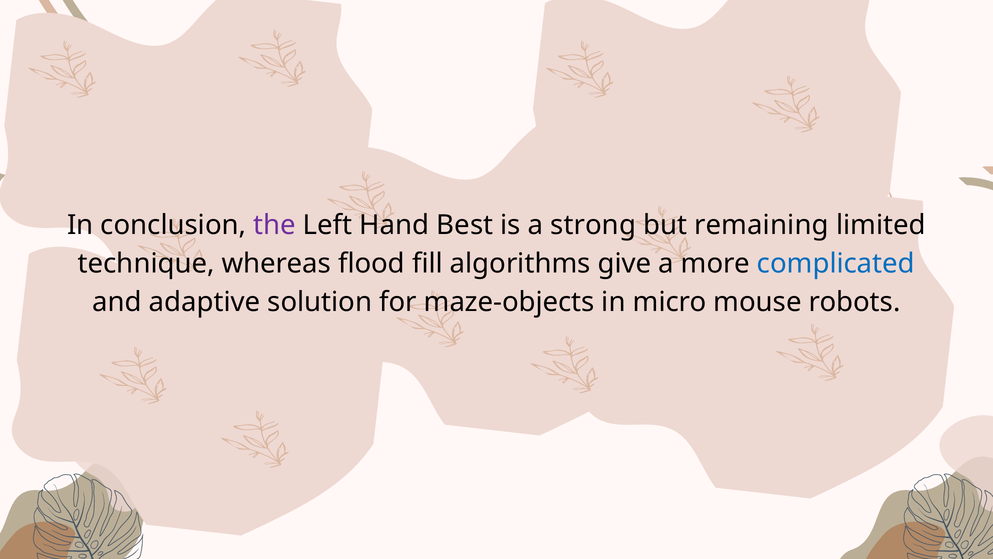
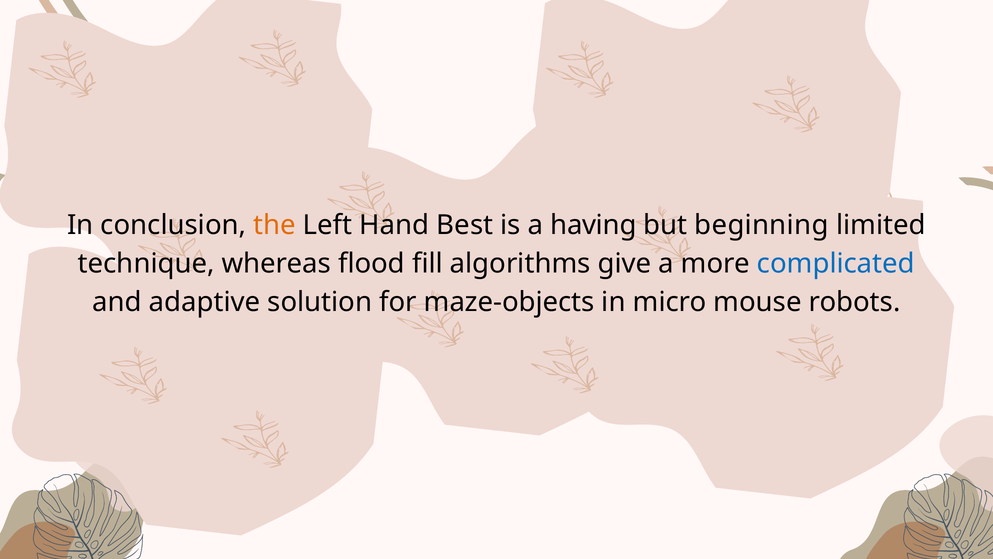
the colour: purple -> orange
strong: strong -> having
remaining: remaining -> beginning
